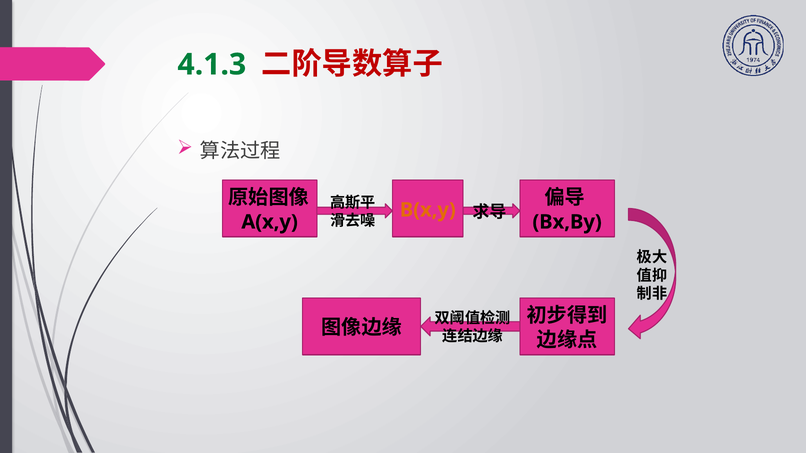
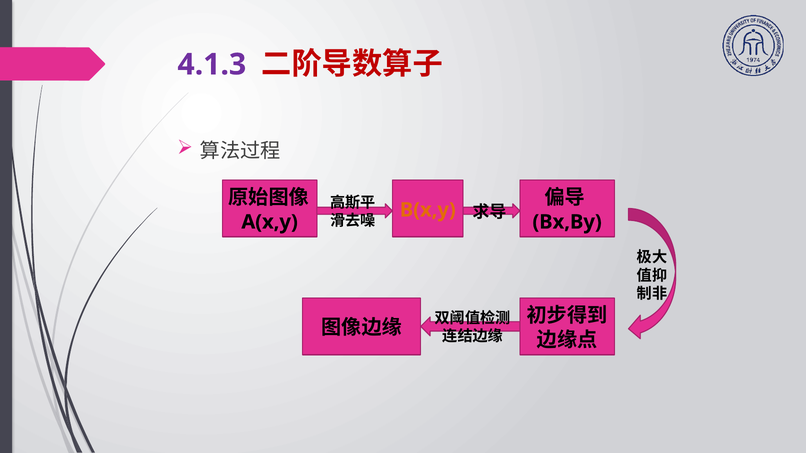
4.1.3 colour: green -> purple
